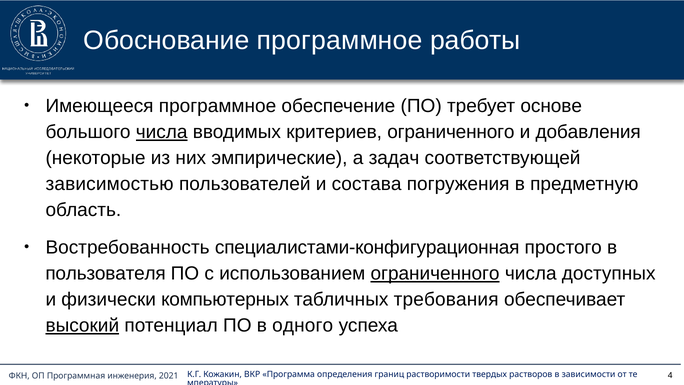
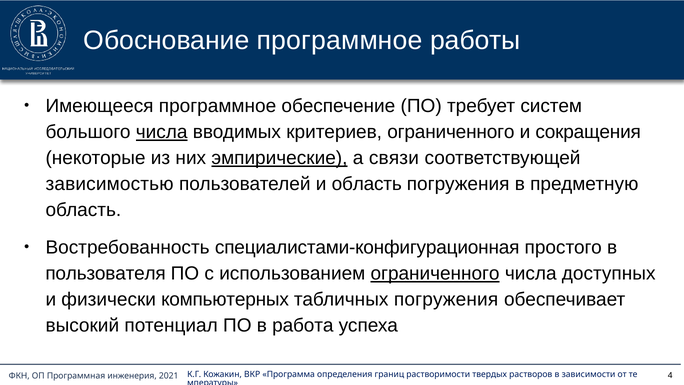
основе: основе -> систем
добавления: добавления -> сокращения
эмпирические underline: none -> present
задач: задач -> связи
и состава: состава -> область
табличных требования: требования -> погружения
высокий underline: present -> none
одного: одного -> работа
